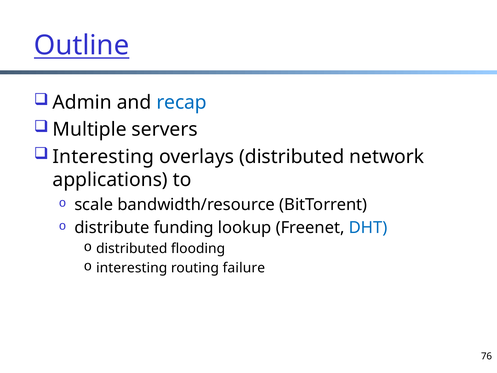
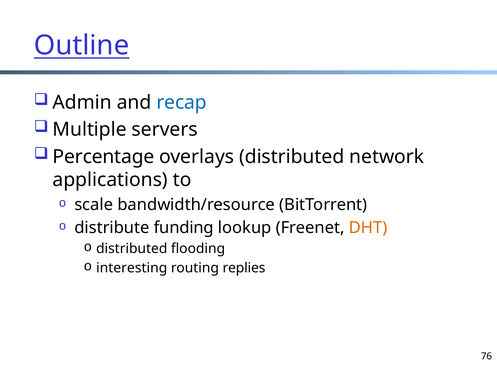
Interesting at (103, 157): Interesting -> Percentage
DHT colour: blue -> orange
failure: failure -> replies
